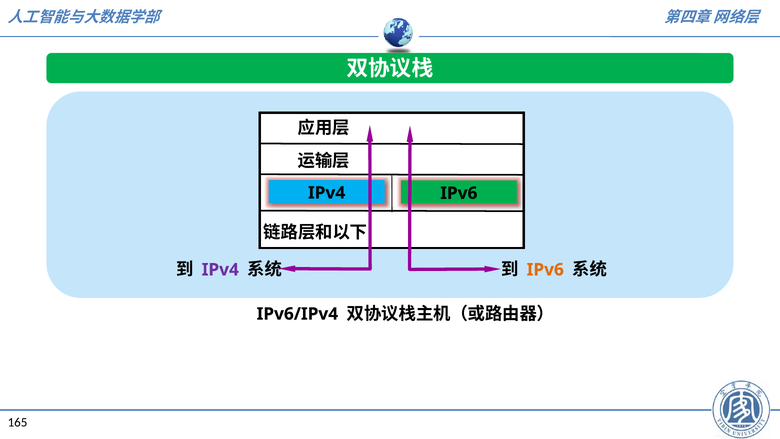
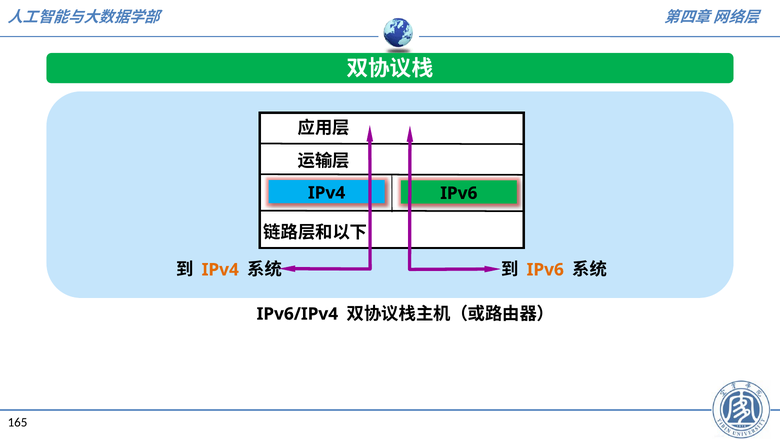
IPv4 at (220, 270) colour: purple -> orange
